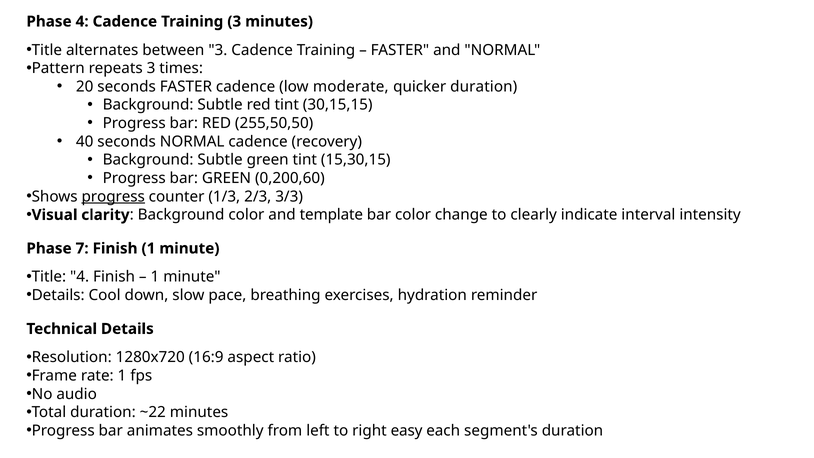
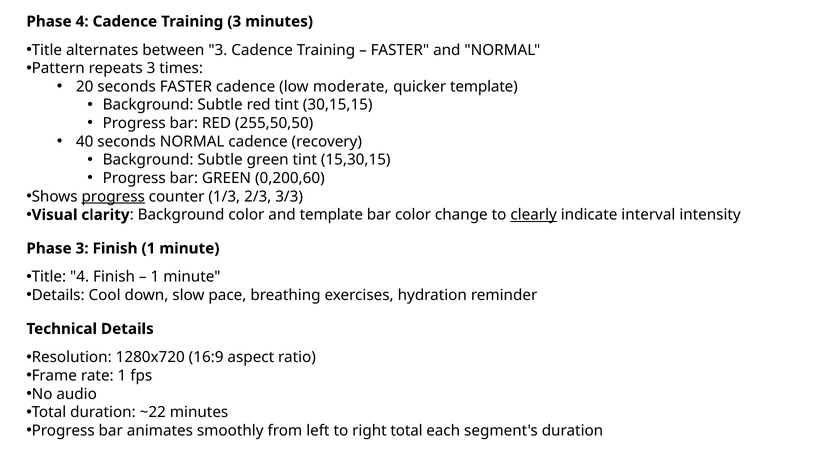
quicker duration: duration -> template
clearly at (534, 215) underline: none -> present
7 at (82, 248): 7 -> 3
right easy: easy -> total
